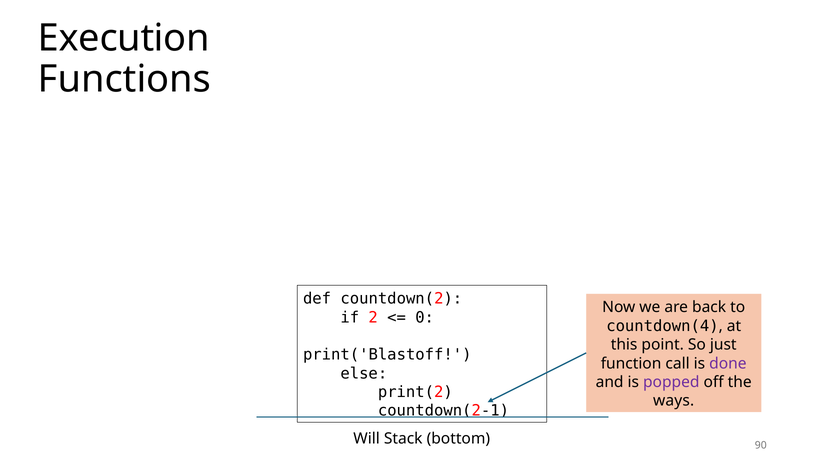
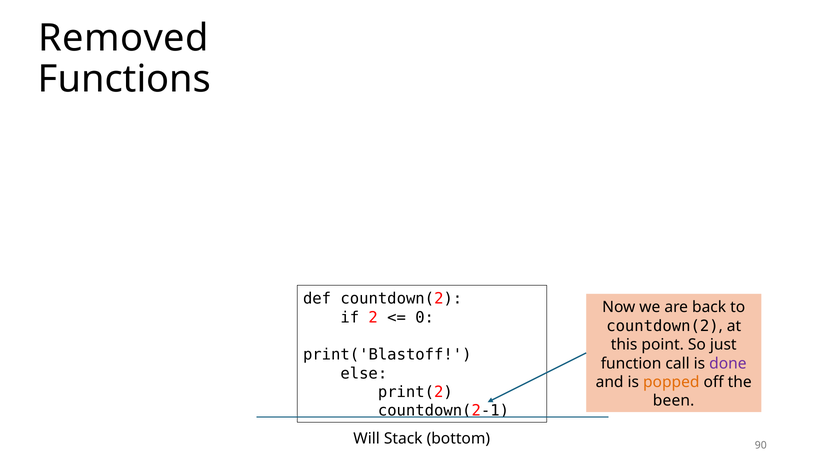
Execution: Execution -> Removed
countdown(4 at (662, 326): countdown(4 -> countdown(2
popped colour: purple -> orange
ways: ways -> been
